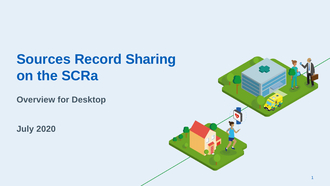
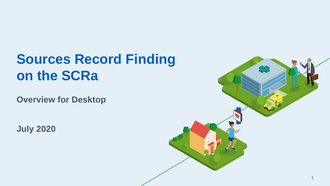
Sharing: Sharing -> Finding
